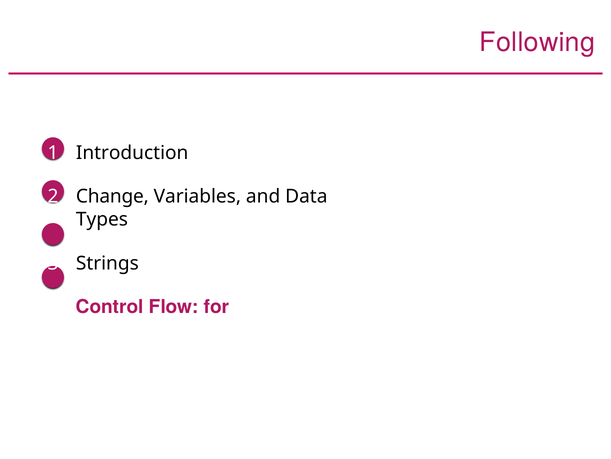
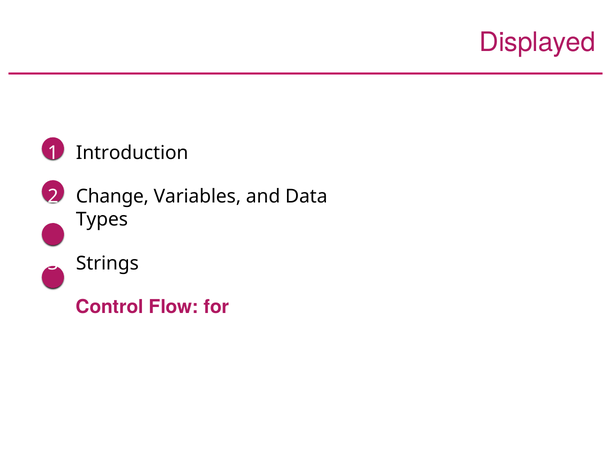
Following: Following -> Displayed
